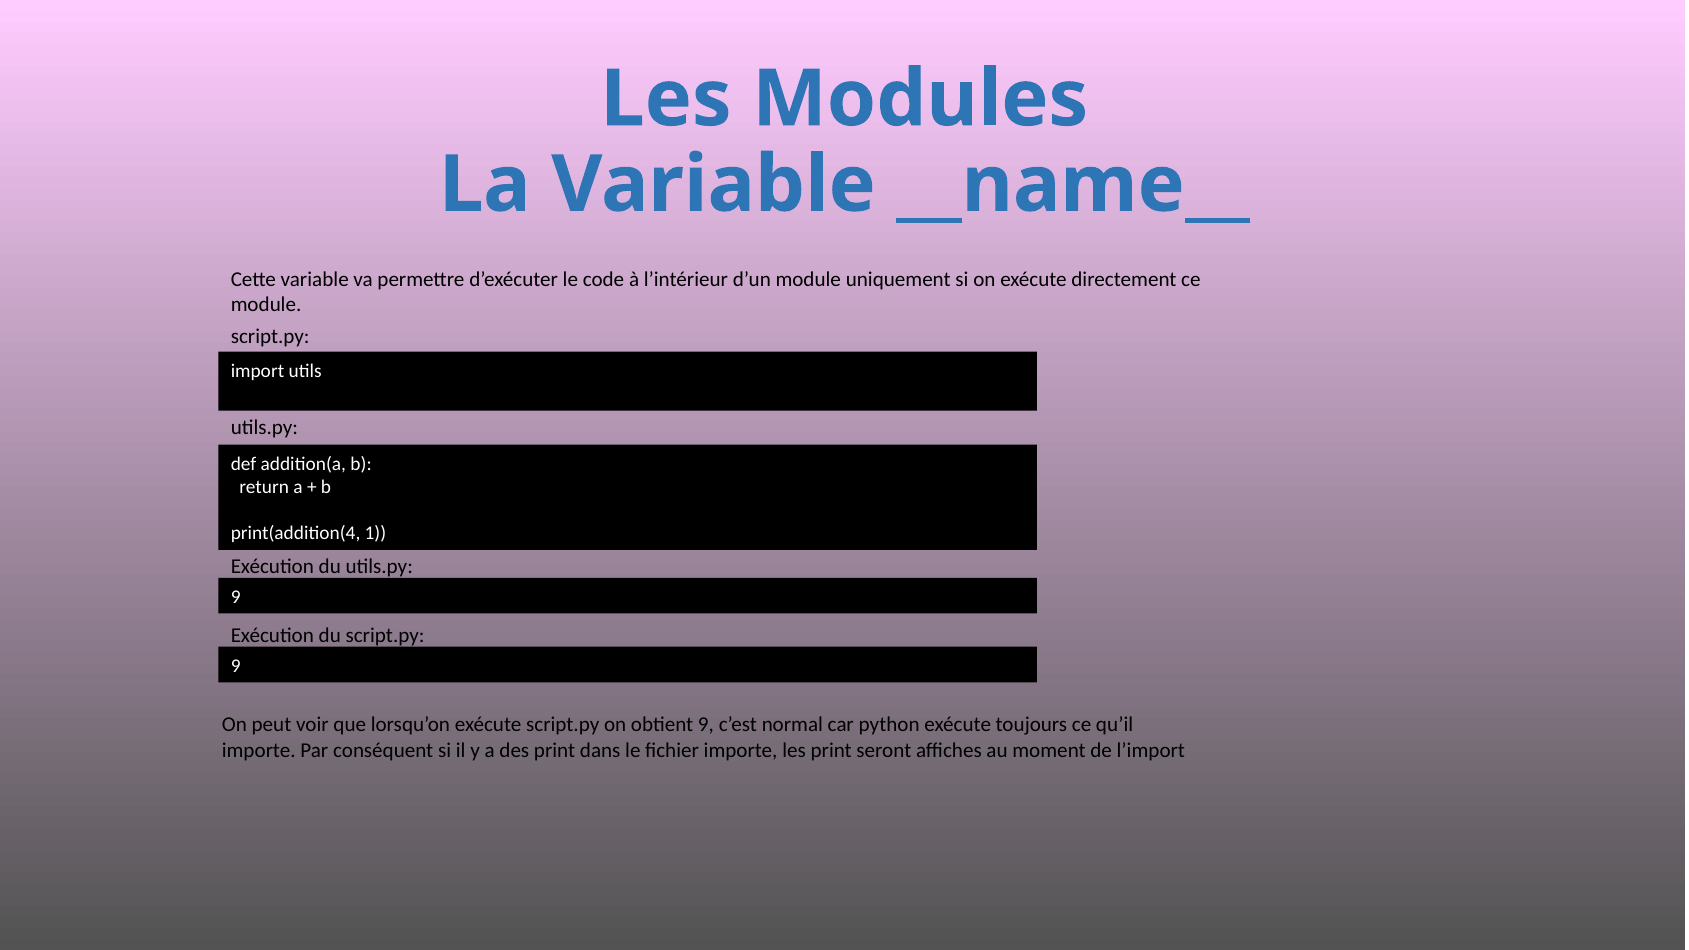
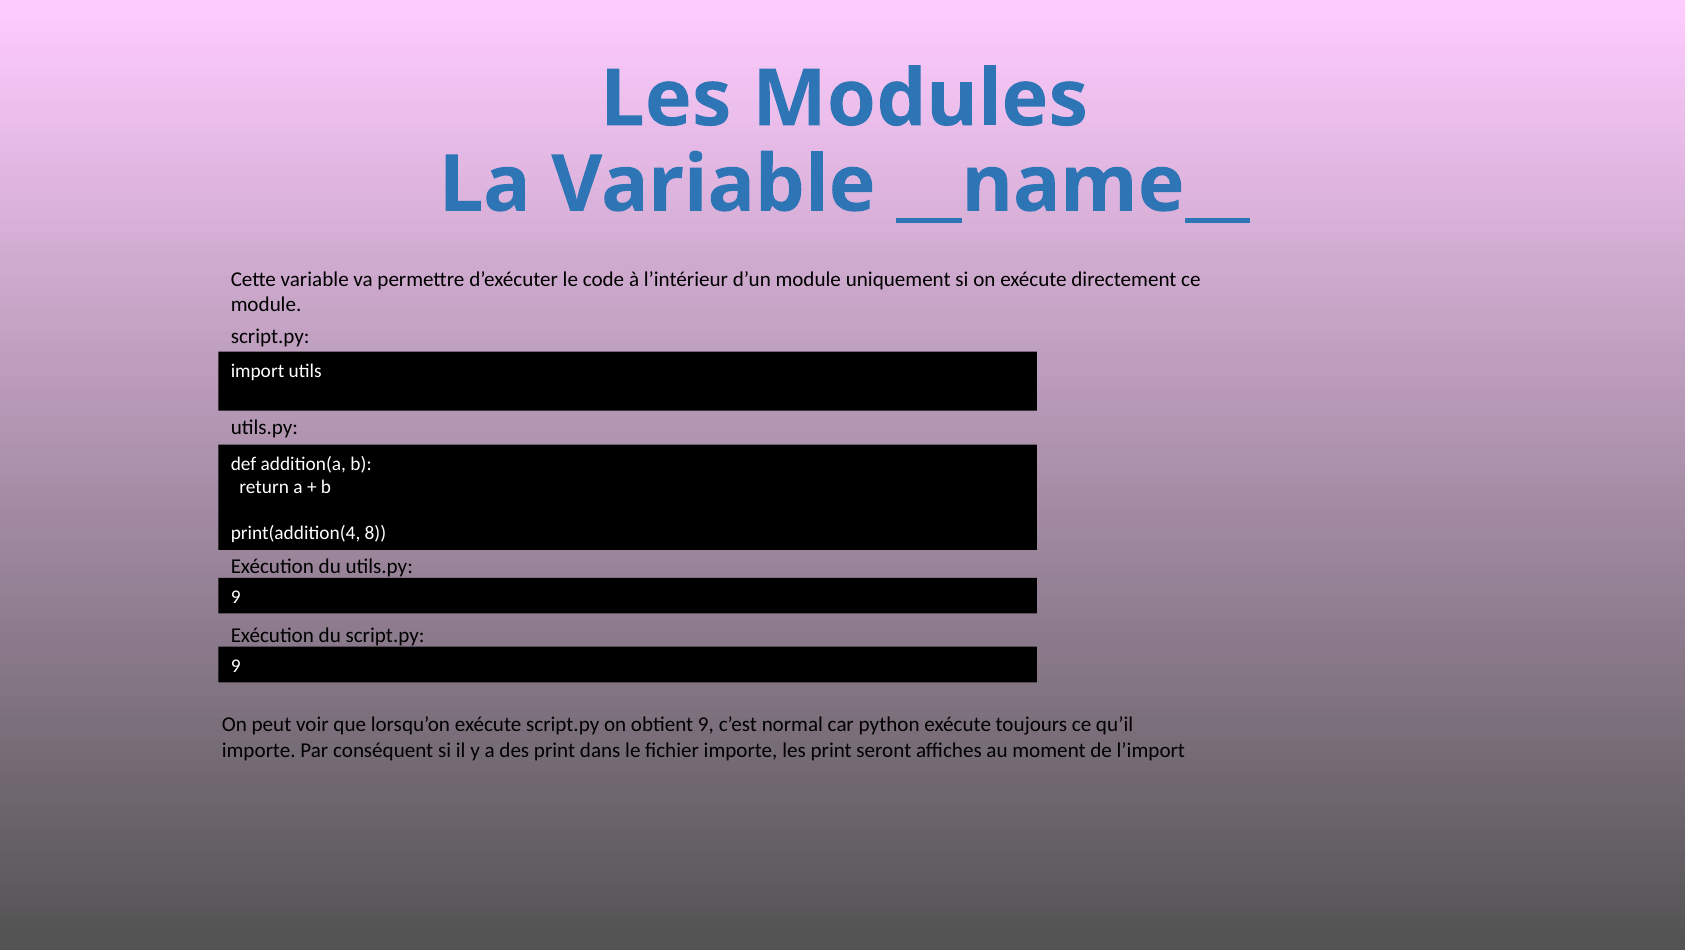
1: 1 -> 8
